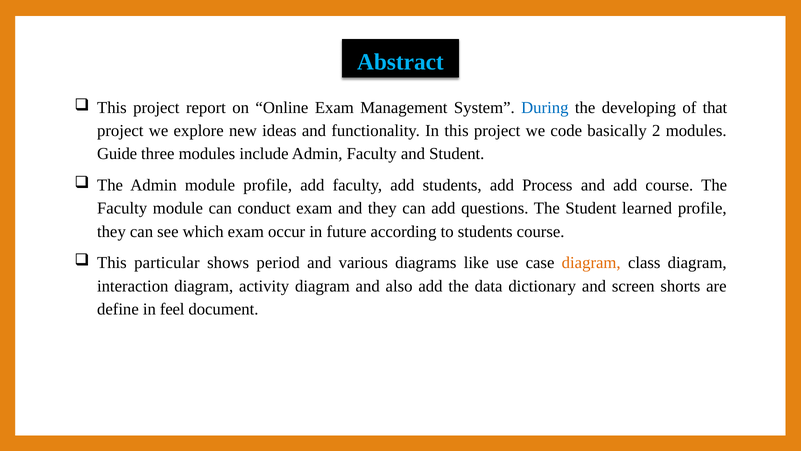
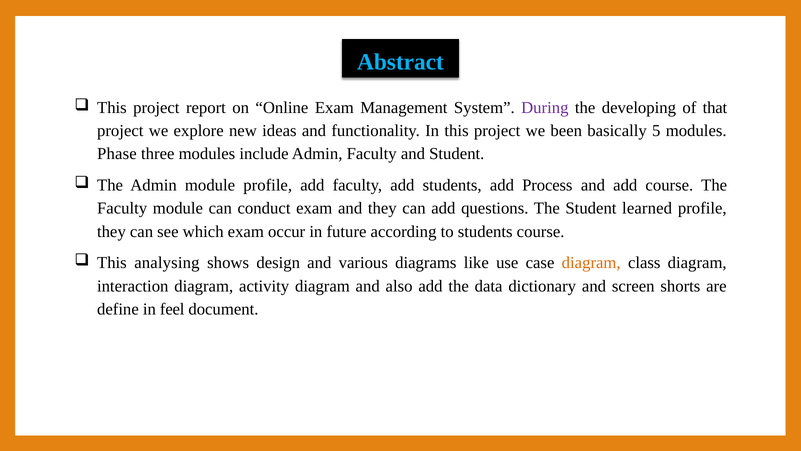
During colour: blue -> purple
code: code -> been
2: 2 -> 5
Guide: Guide -> Phase
particular: particular -> analysing
period: period -> design
